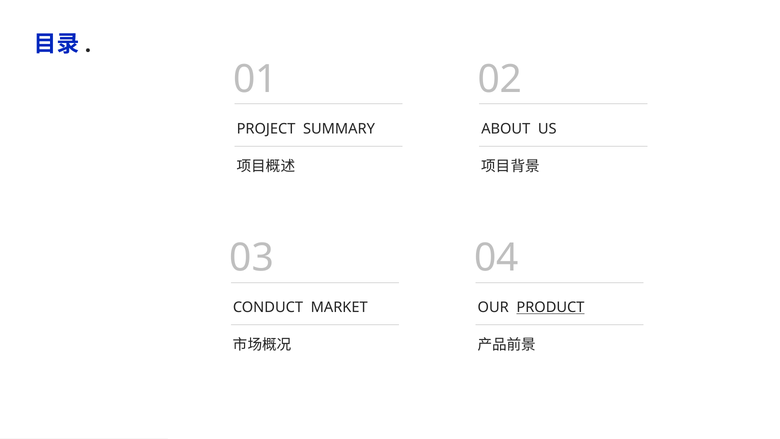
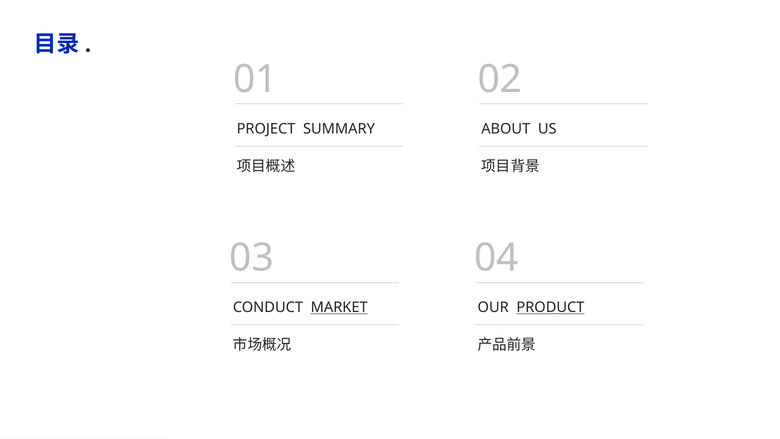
MARKET underline: none -> present
